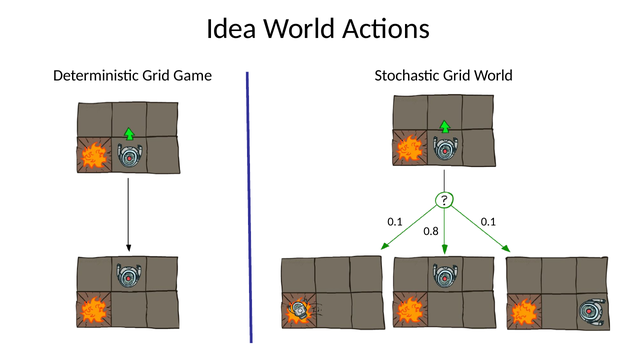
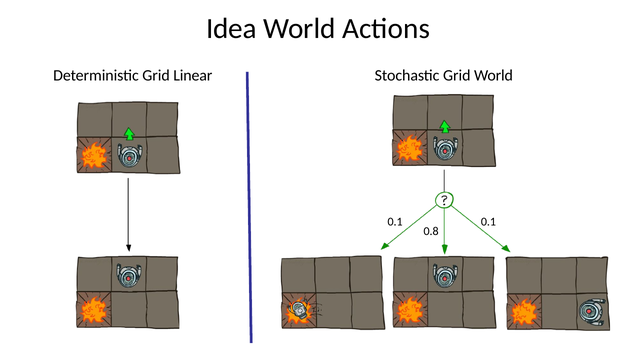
Game: Game -> Linear
